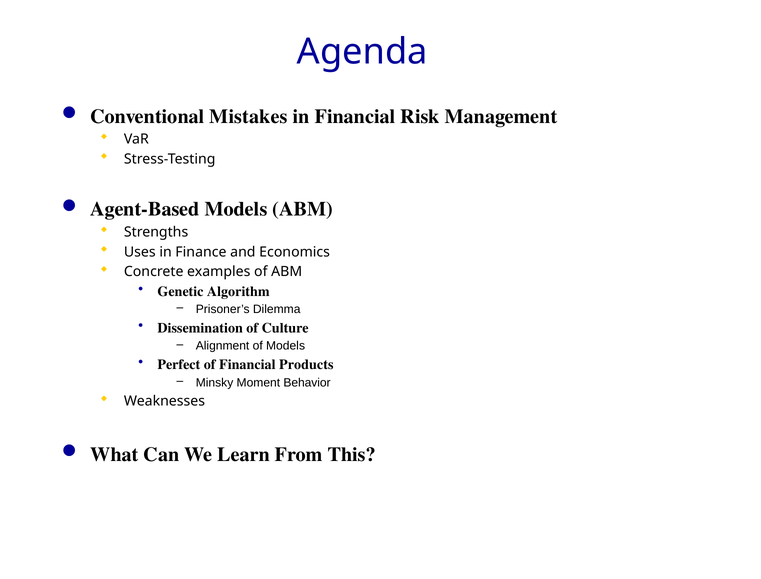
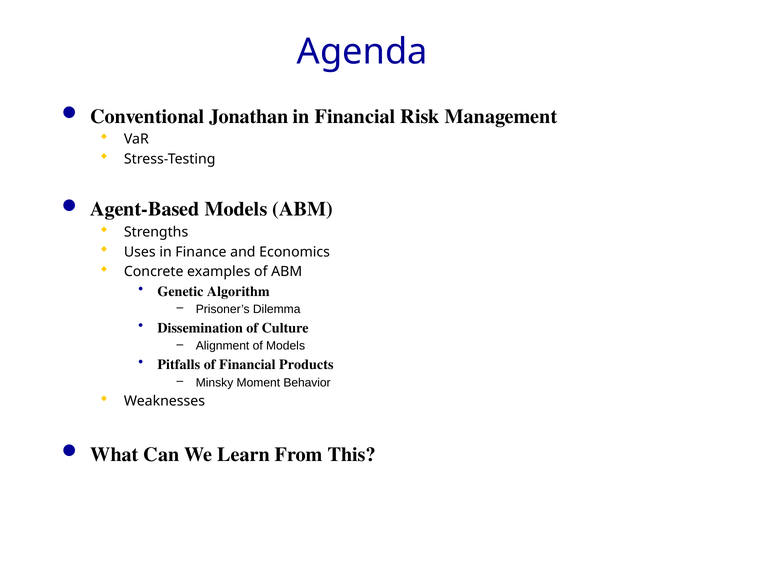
Mistakes: Mistakes -> Jonathan
Perfect: Perfect -> Pitfalls
